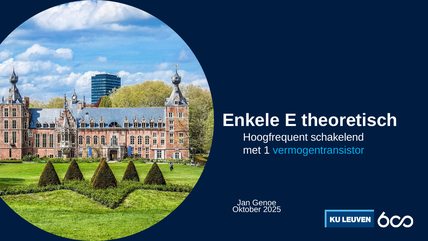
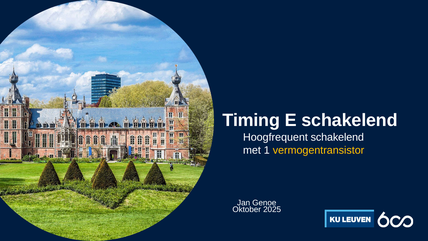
Enkele: Enkele -> Timing
E theoretisch: theoretisch -> schakelend
vermogentransistor colour: light blue -> yellow
